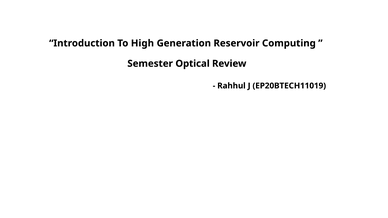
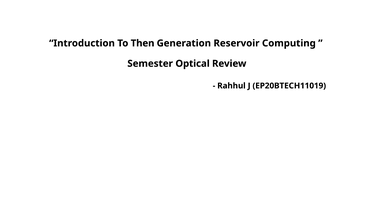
High: High -> Then
